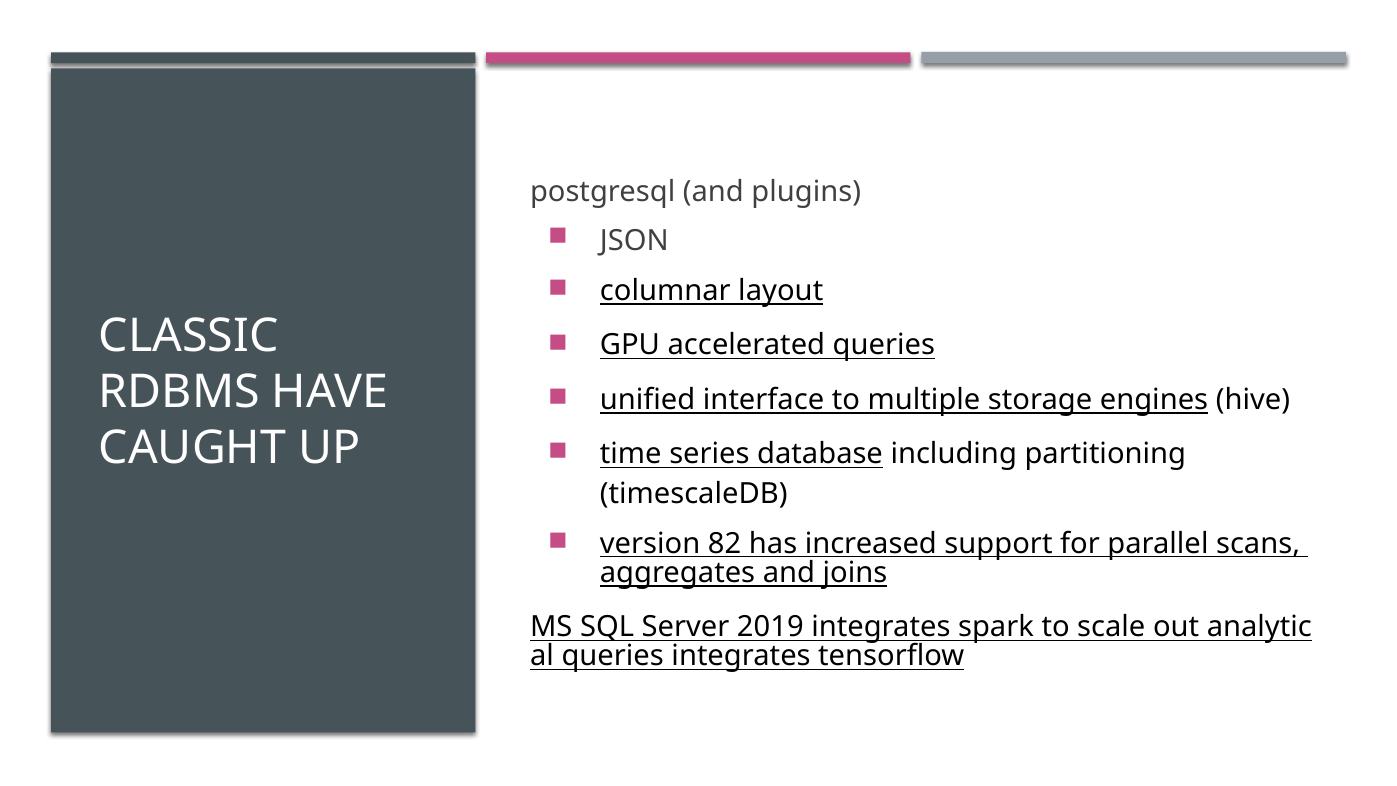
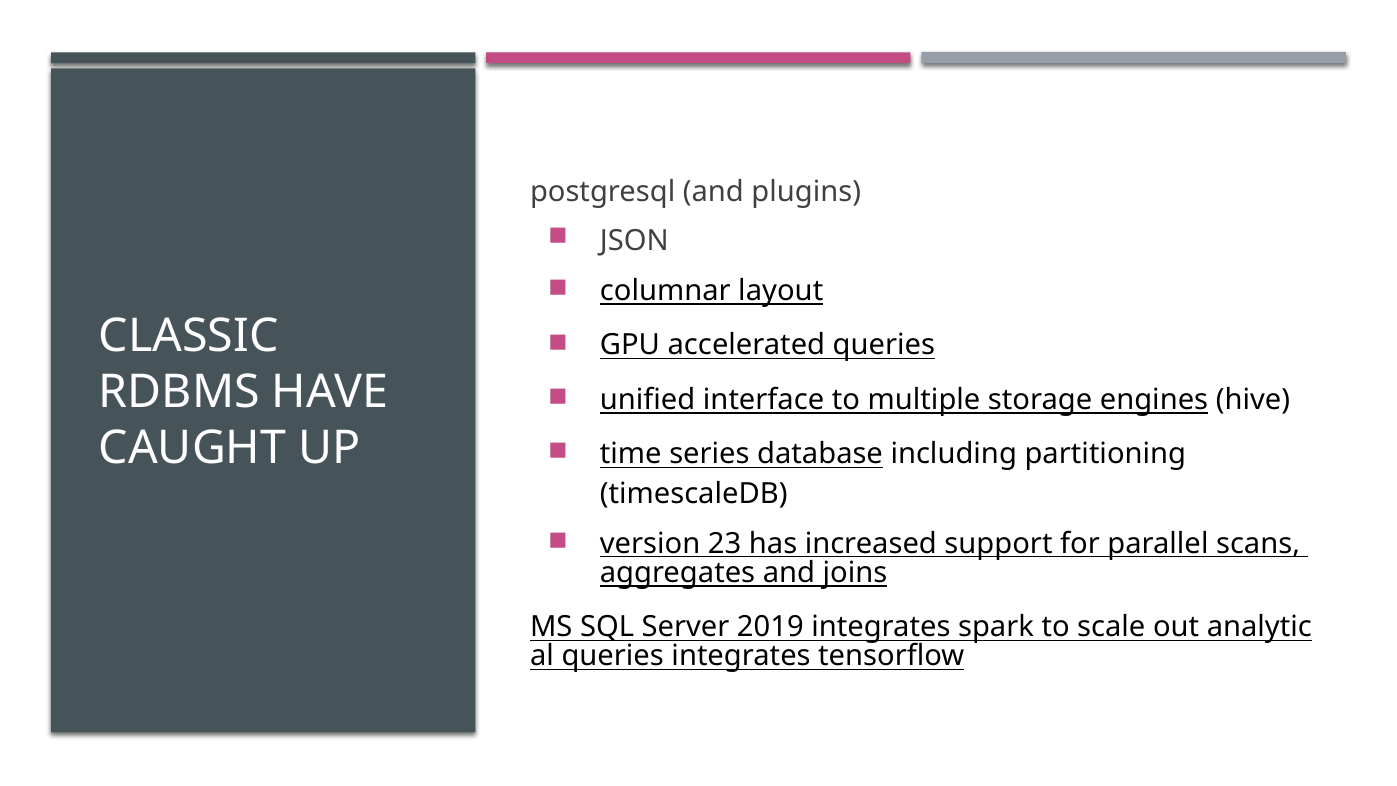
82: 82 -> 23
